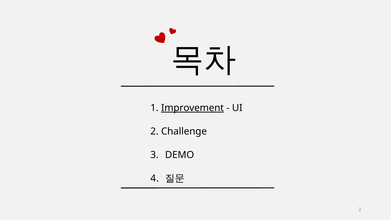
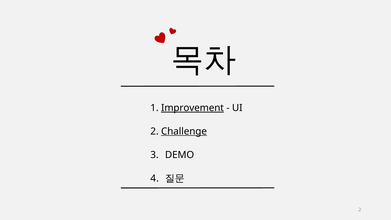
Challenge underline: none -> present
